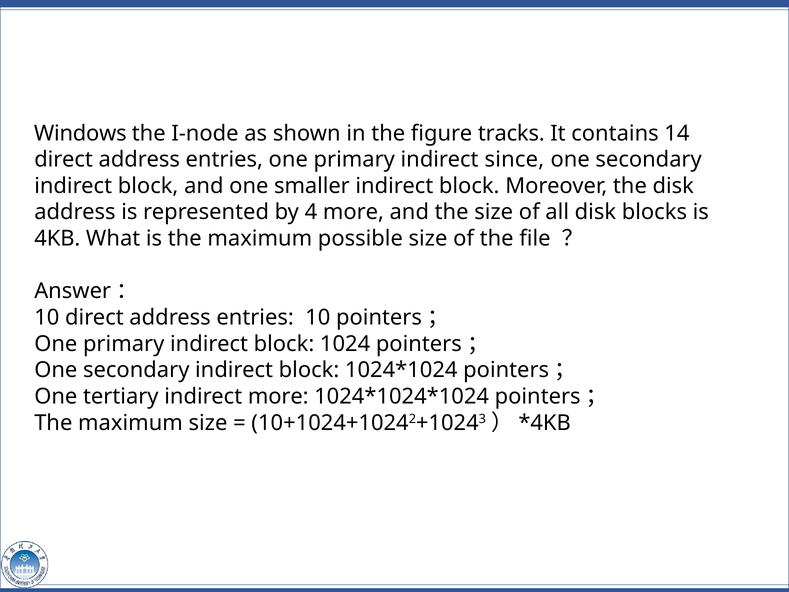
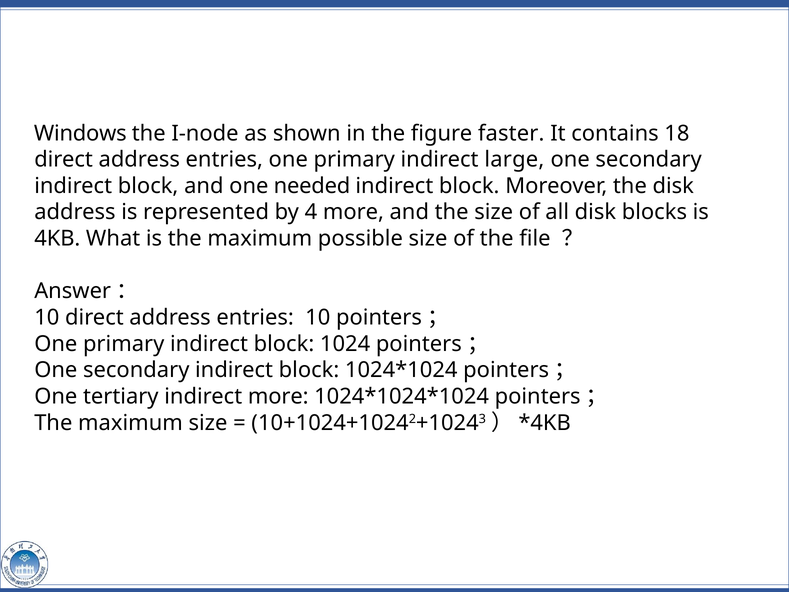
tracks: tracks -> faster
14: 14 -> 18
since: since -> large
smaller: smaller -> needed
